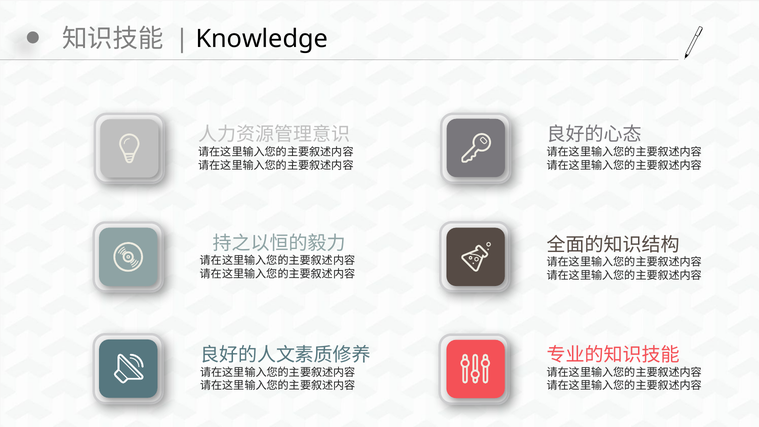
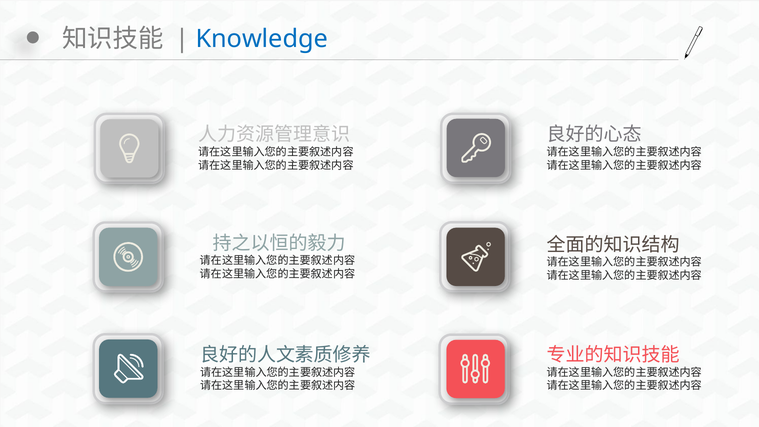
Knowledge colour: black -> blue
